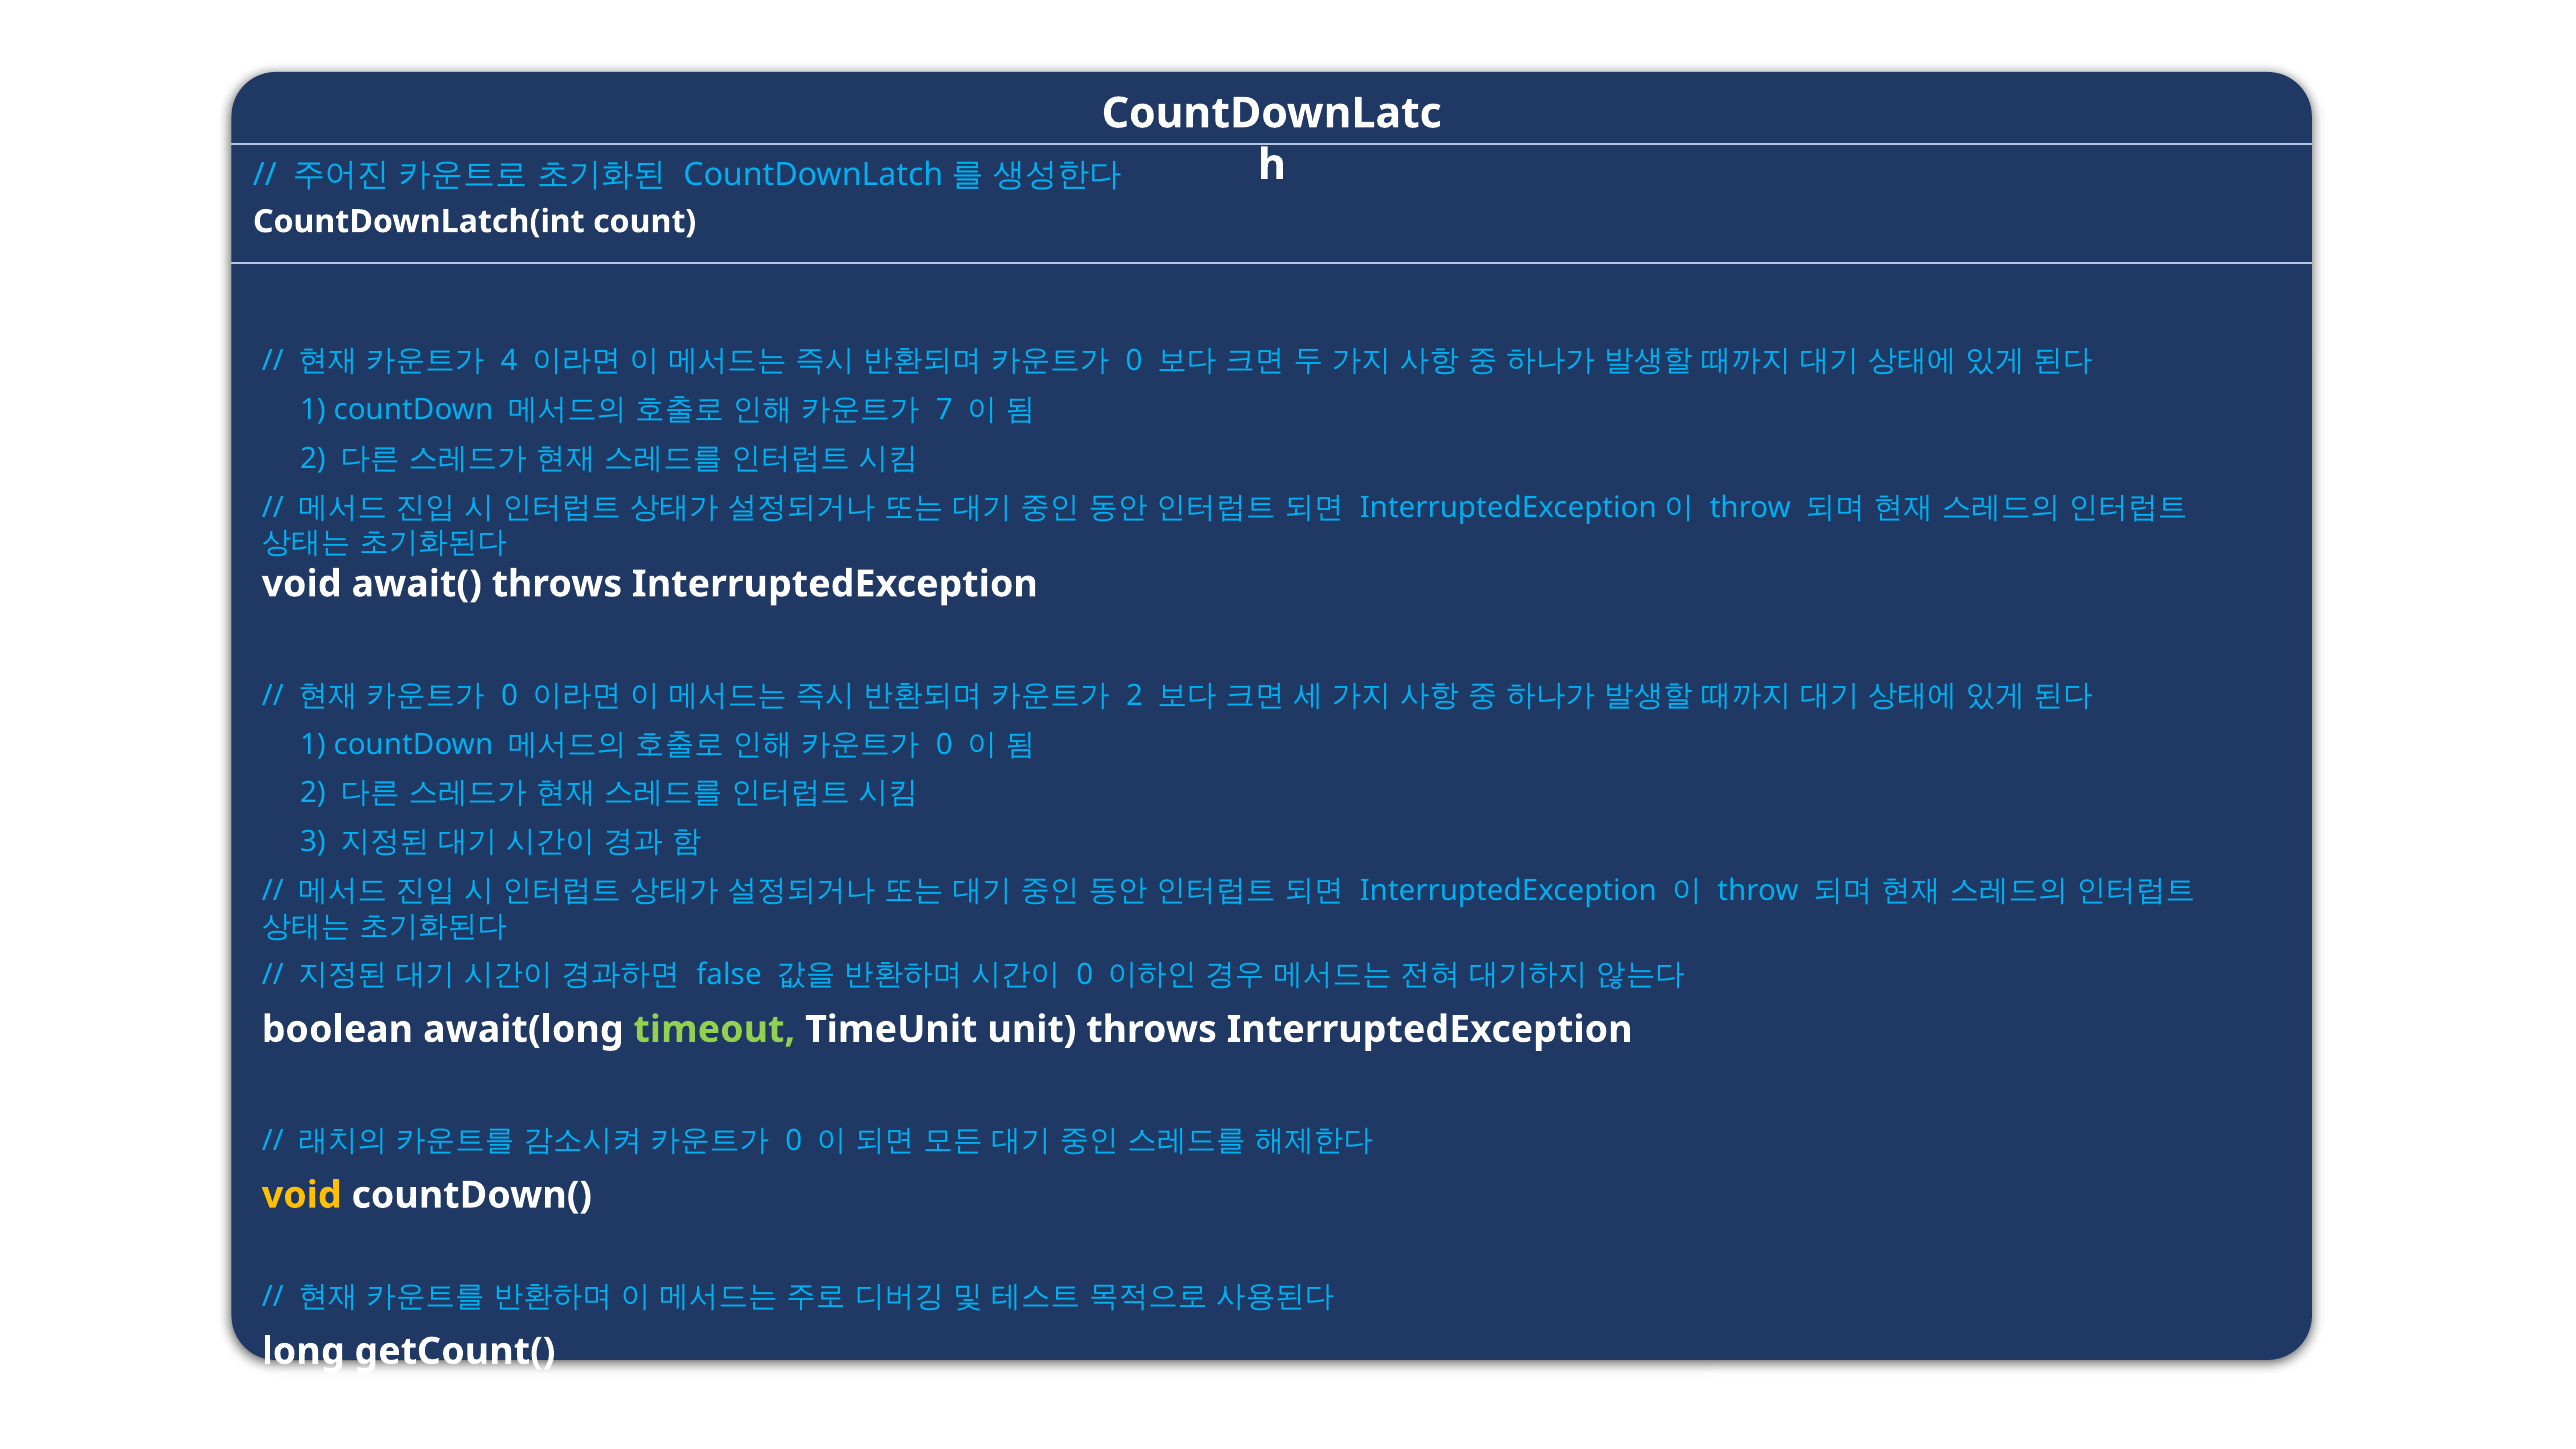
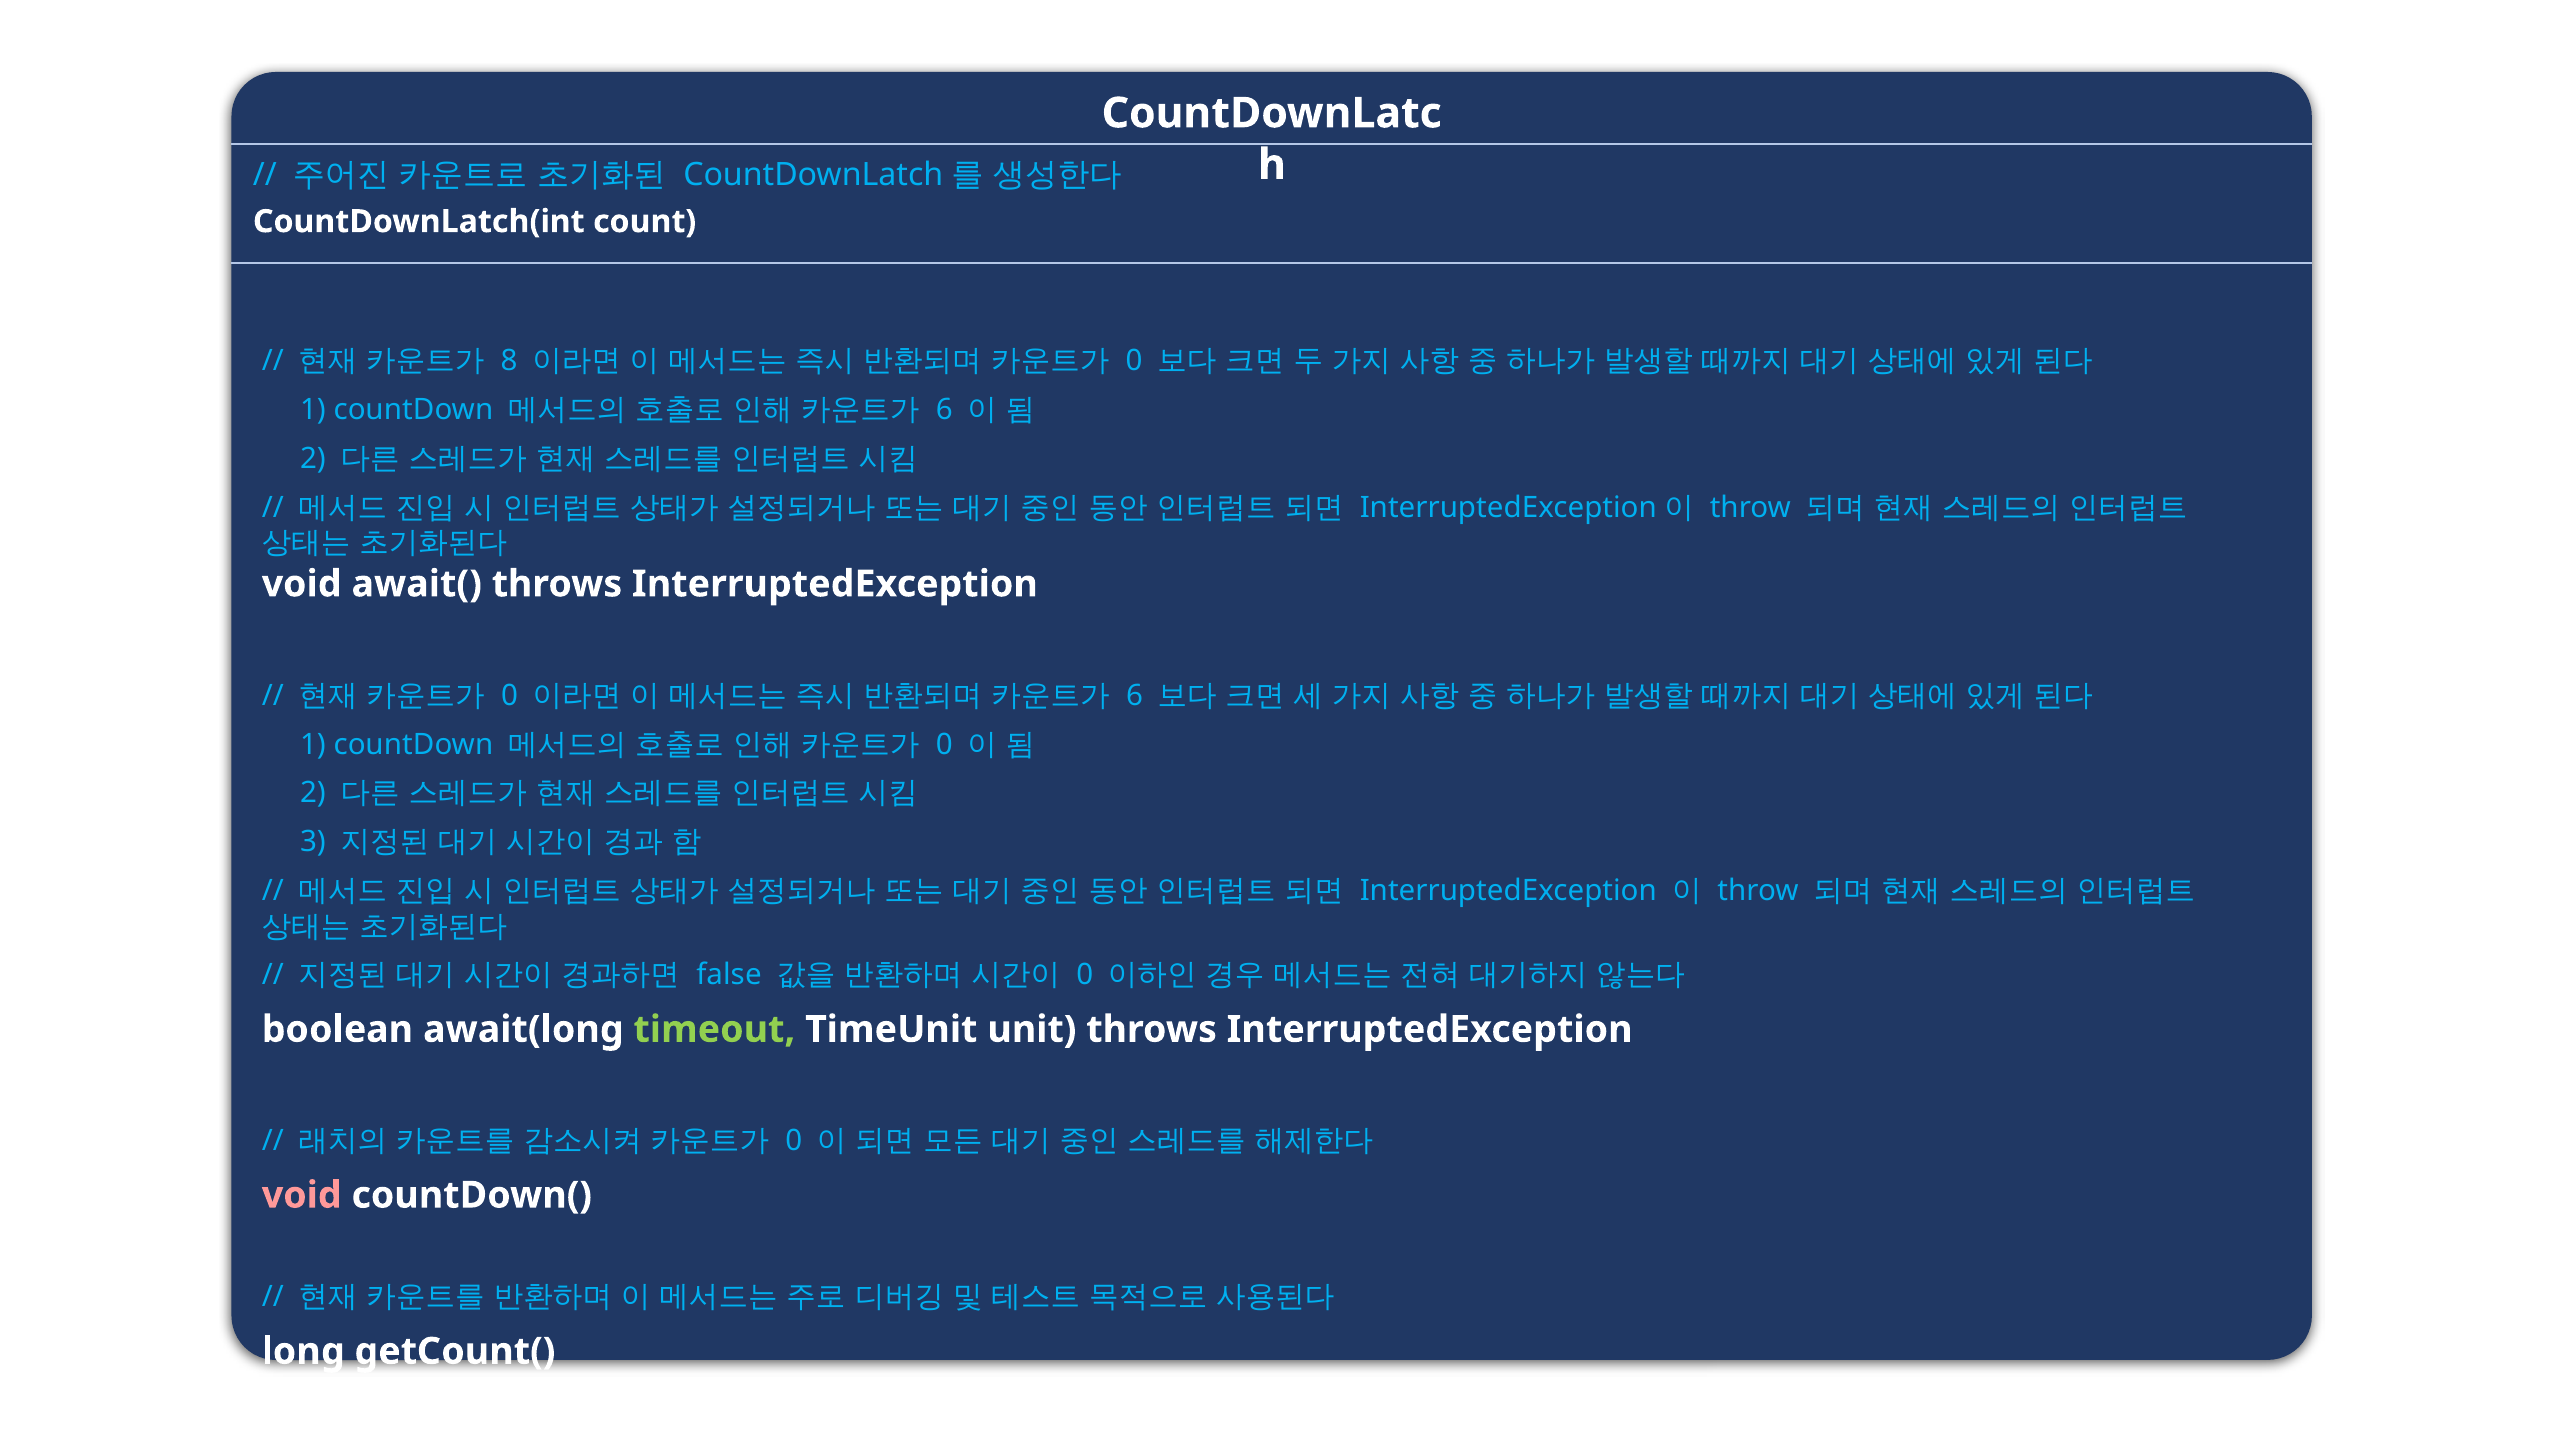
4: 4 -> 8
7 at (944, 410): 7 -> 6
2 at (1134, 696): 2 -> 6
void at (302, 1195) colour: yellow -> pink
